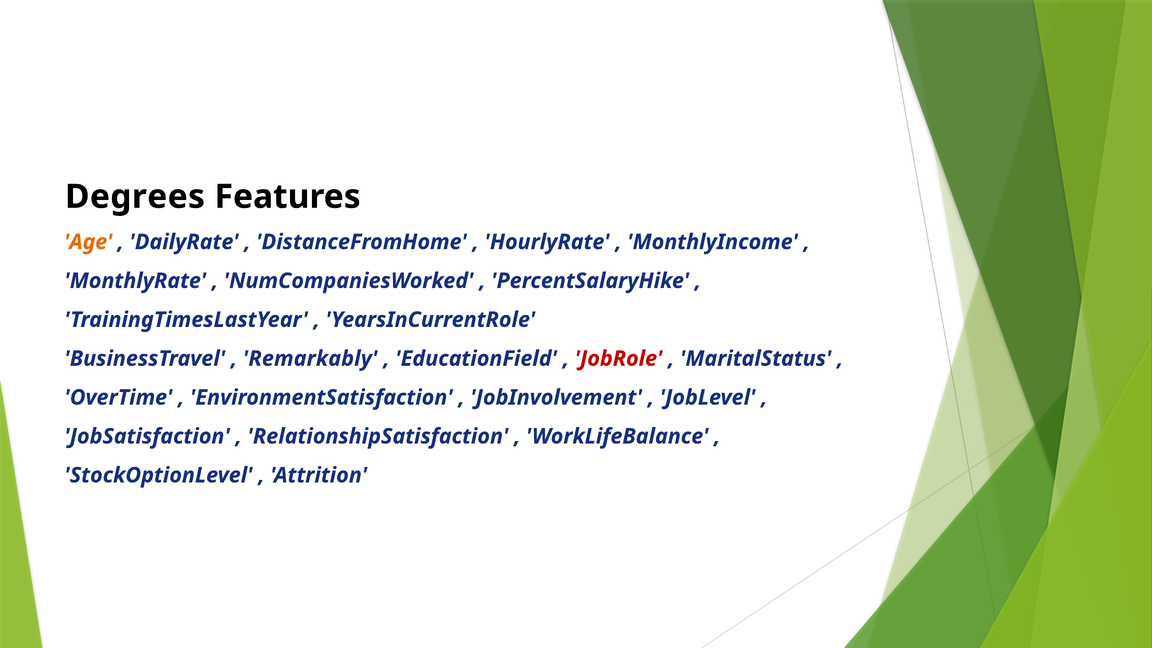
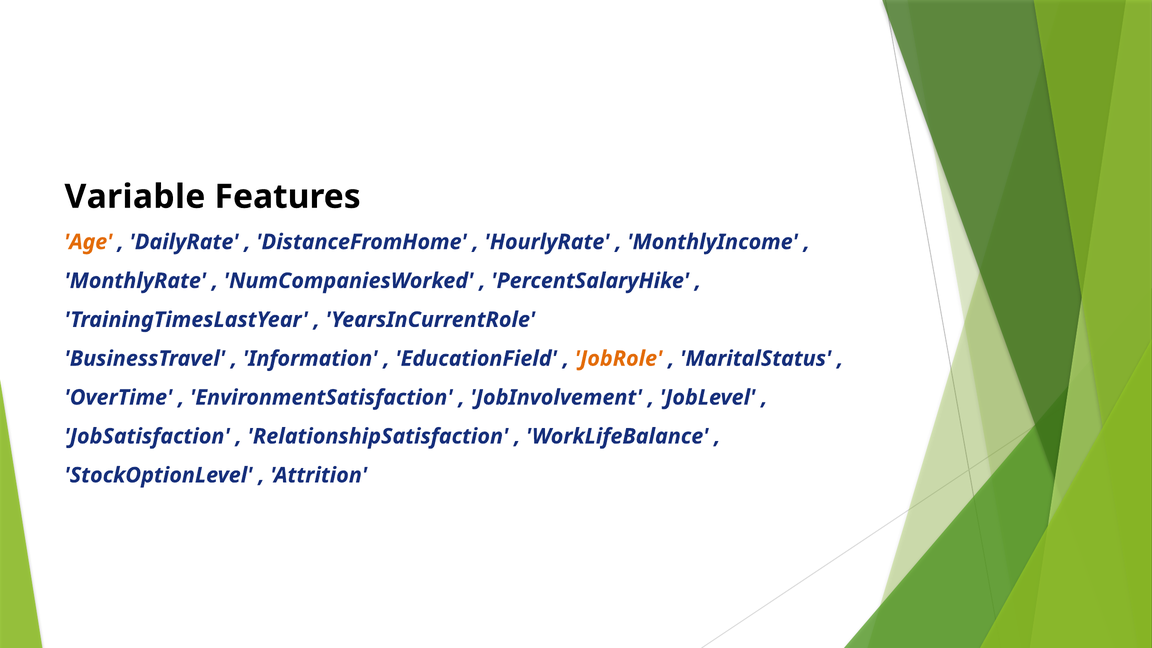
Degrees: Degrees -> Variable
Remarkably: Remarkably -> Information
JobRole colour: red -> orange
